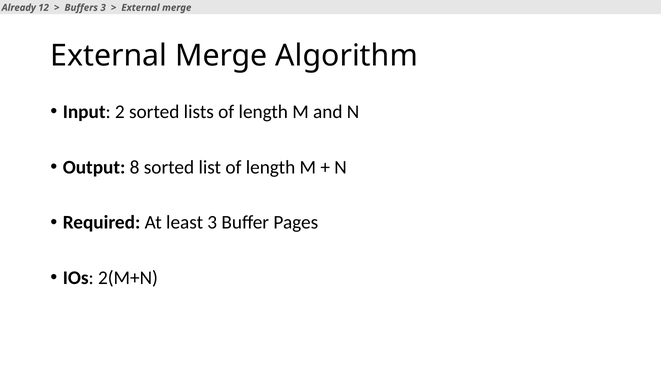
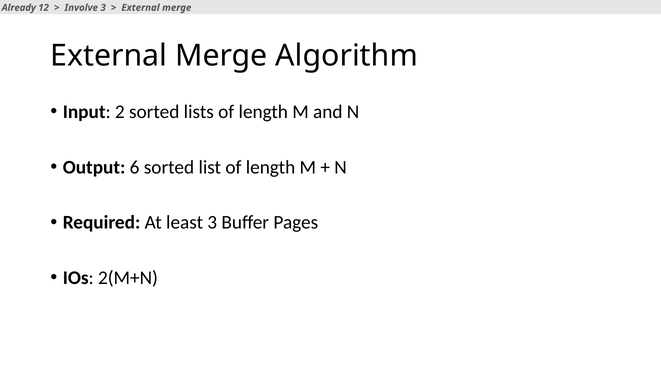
Buffers: Buffers -> Involve
8: 8 -> 6
